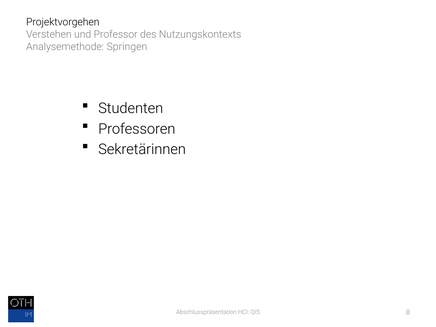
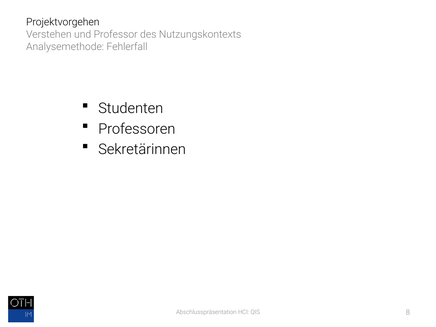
Springen: Springen -> Fehlerfall
